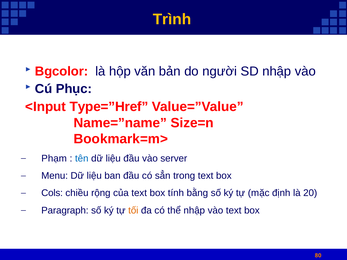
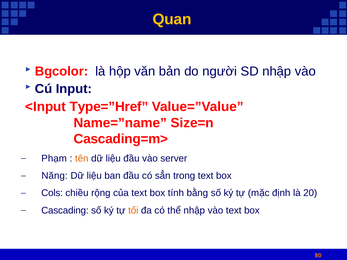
Trình: Trình -> Quan
Phục: Phục -> Input
Bookmark=m>: Bookmark=m> -> Cascading=m>
tên colour: blue -> orange
Menu: Menu -> Năng
Paragraph: Paragraph -> Cascading
